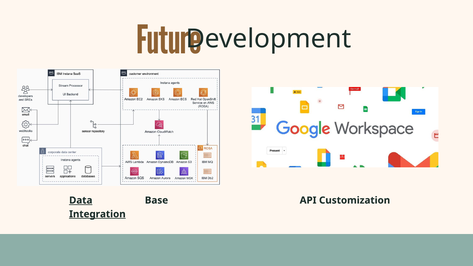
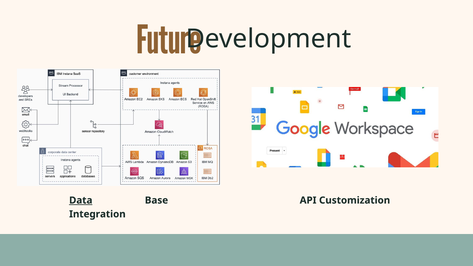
Integration underline: present -> none
